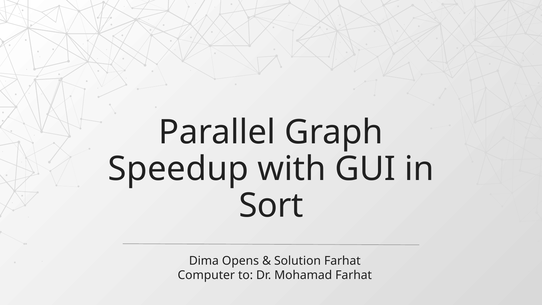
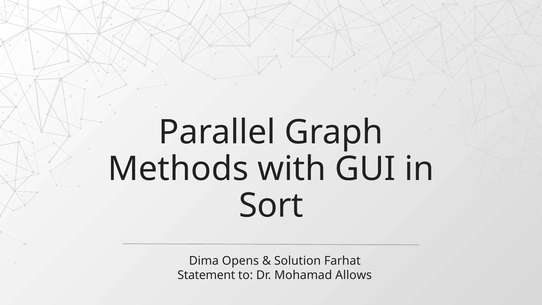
Speedup: Speedup -> Methods
Computer: Computer -> Statement
Mohamad Farhat: Farhat -> Allows
